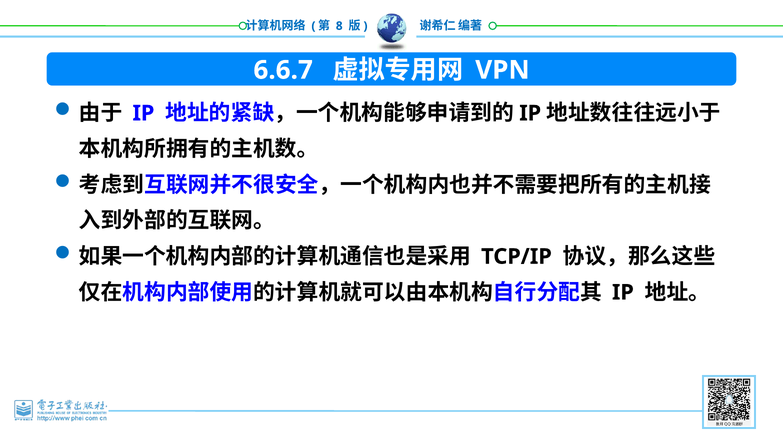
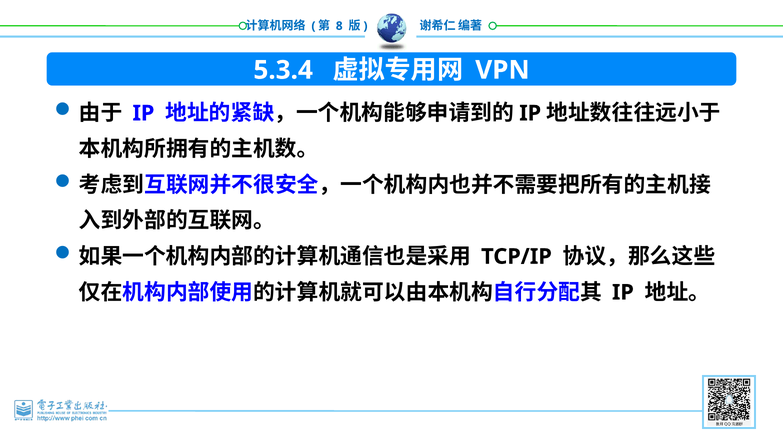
6.6.7: 6.6.7 -> 5.3.4
